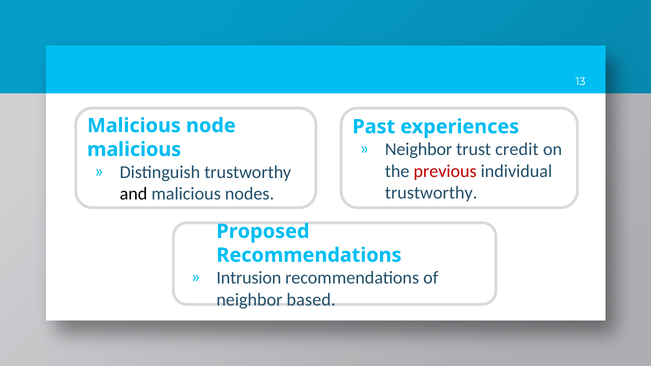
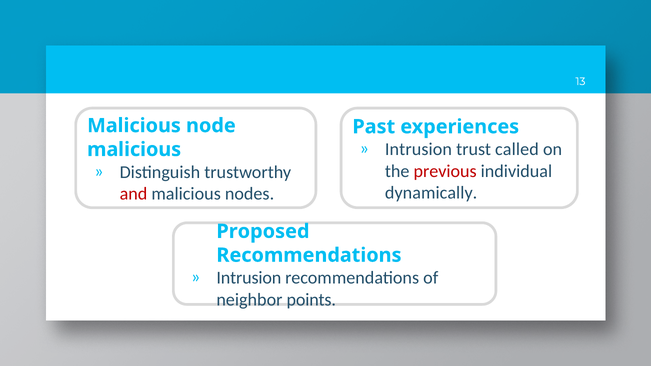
Neighbor at (419, 149): Neighbor -> Intrusion
credit: credit -> called
trustworthy at (431, 193): trustworthy -> dynamically
and colour: black -> red
based: based -> points
